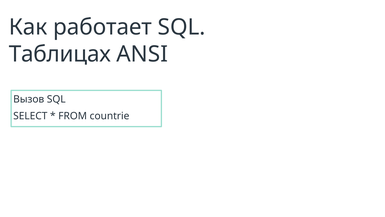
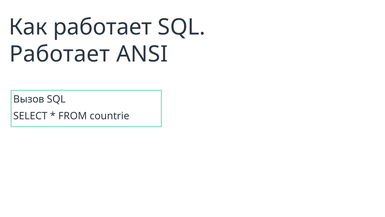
Таблицах at (60, 54): Таблицах -> Работает
